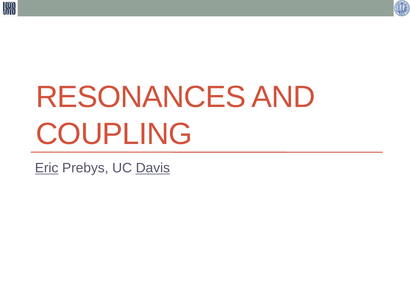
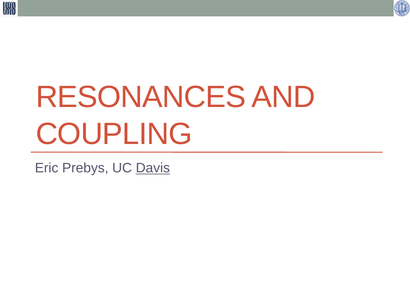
Eric underline: present -> none
